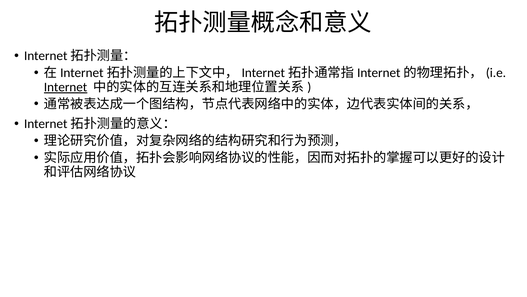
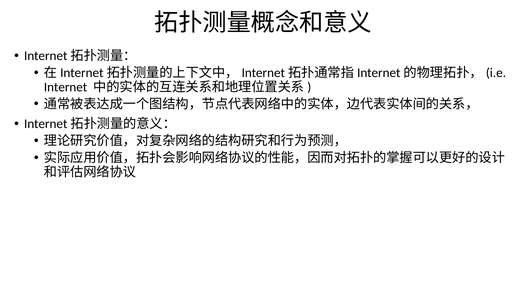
Internet underline: present -> none
